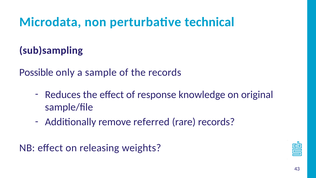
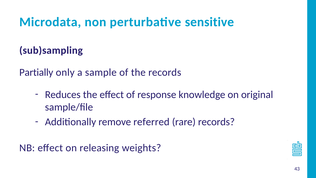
technical: technical -> sensitive
Possible: Possible -> Partially
